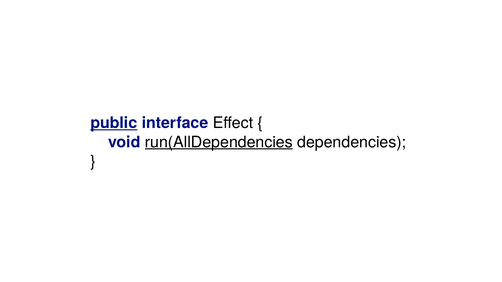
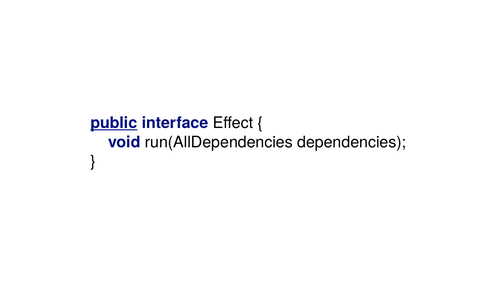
run(AllDependencies underline: present -> none
